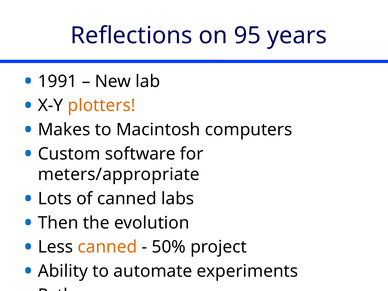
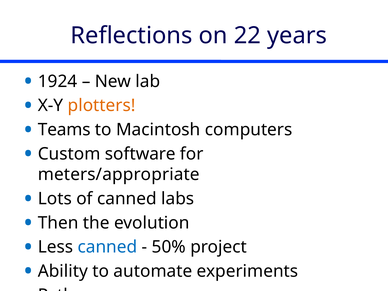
95: 95 -> 22
1991: 1991 -> 1924
Makes: Makes -> Teams
canned at (107, 247) colour: orange -> blue
